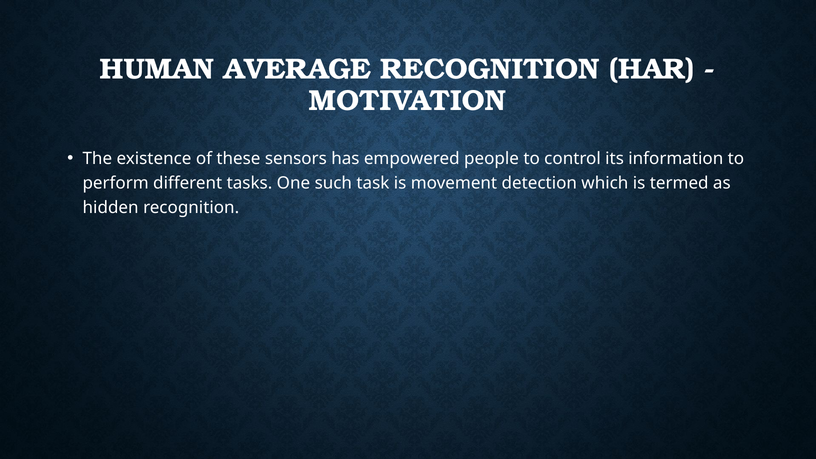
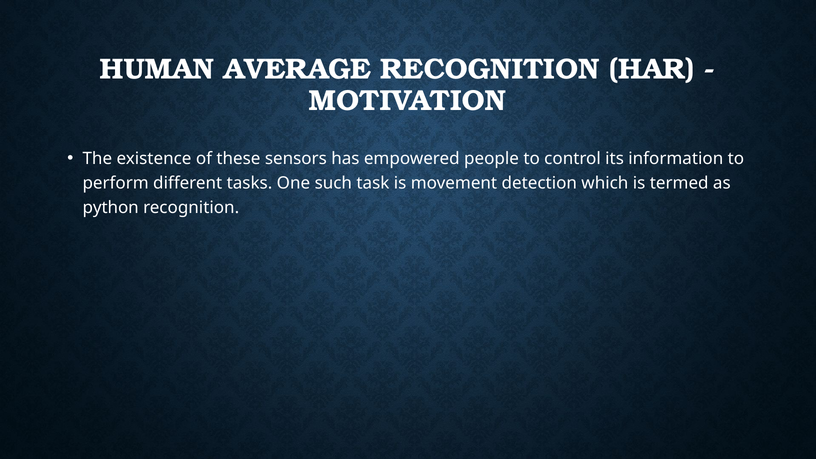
hidden: hidden -> python
